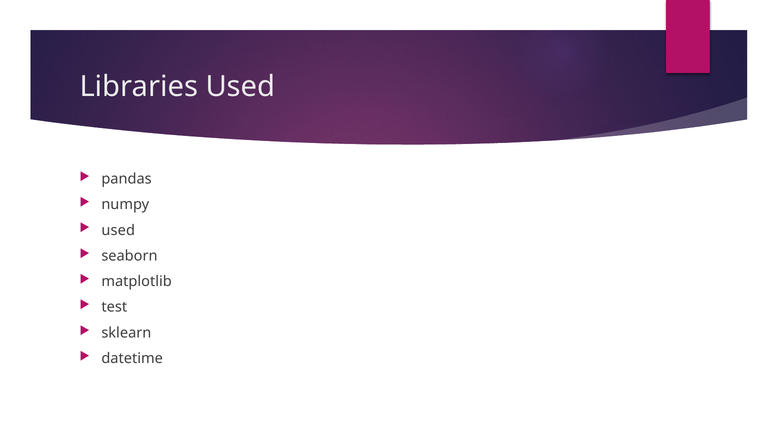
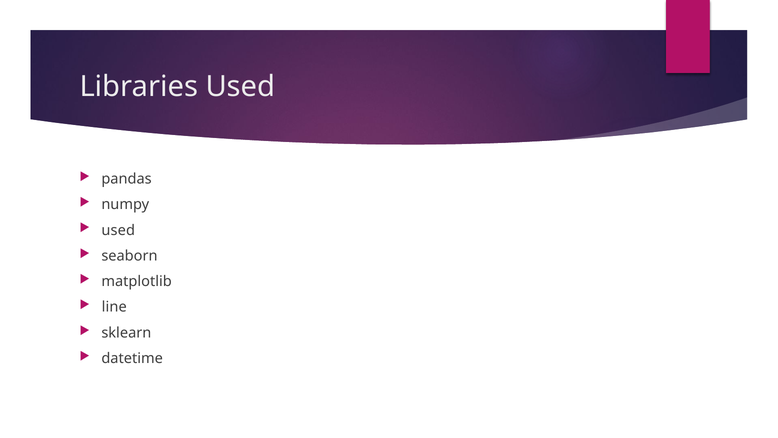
test: test -> line
